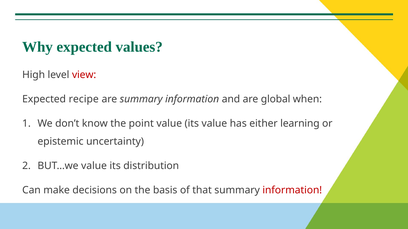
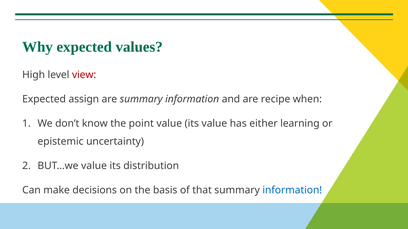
recipe: recipe -> assign
global: global -> recipe
information at (292, 191) colour: red -> blue
